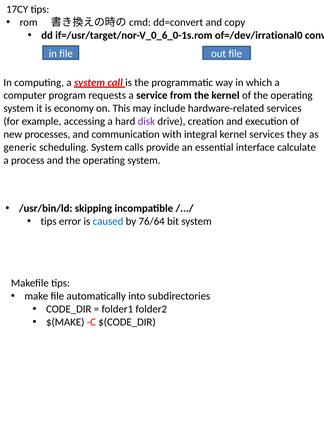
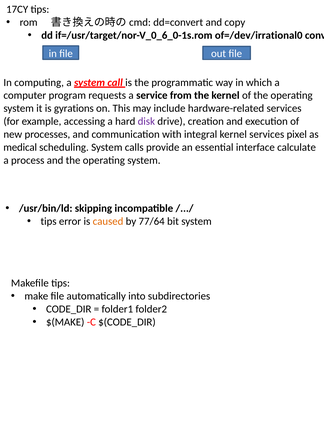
economy: economy -> gyrations
they: they -> pixel
generic: generic -> medical
caused colour: blue -> orange
76/64: 76/64 -> 77/64
